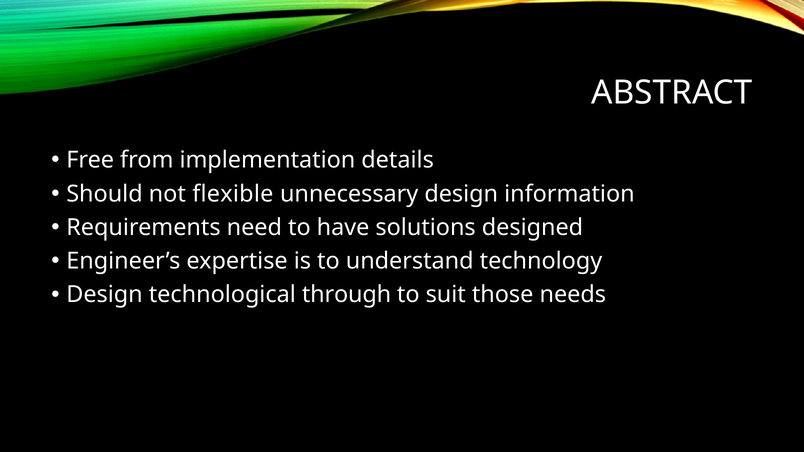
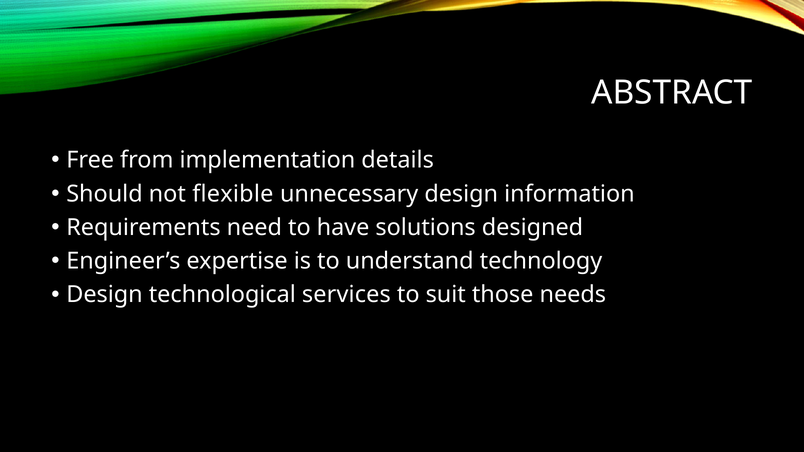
through: through -> services
